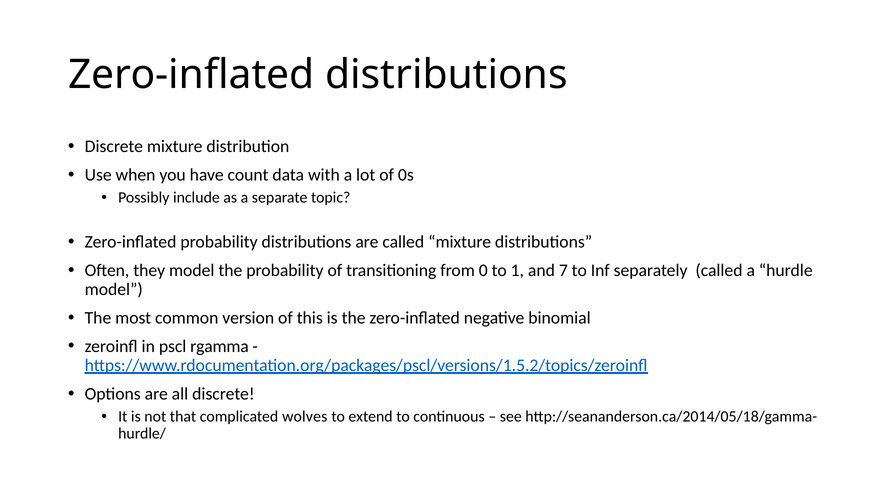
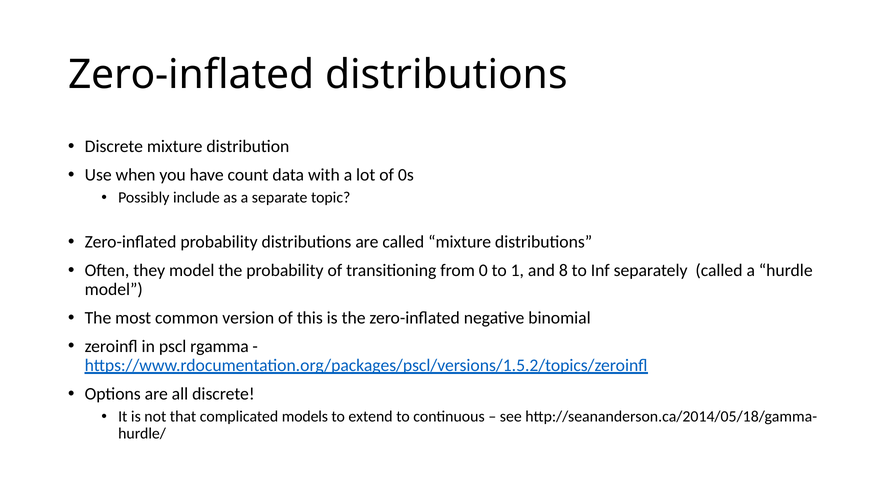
7: 7 -> 8
wolves: wolves -> models
